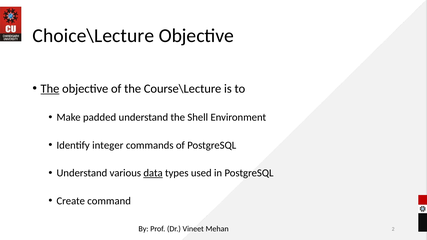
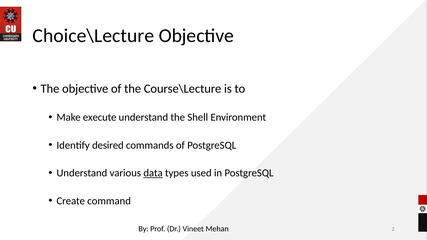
The at (50, 89) underline: present -> none
padded: padded -> execute
integer: integer -> desired
